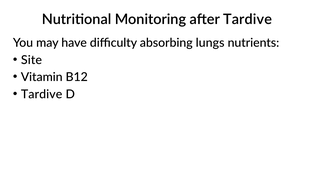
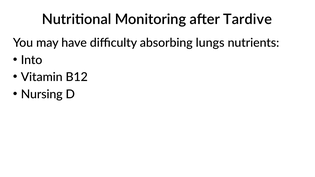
Site: Site -> Into
Tardive at (42, 94): Tardive -> Nursing
